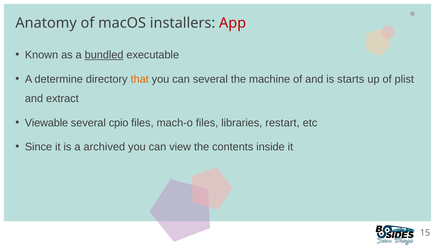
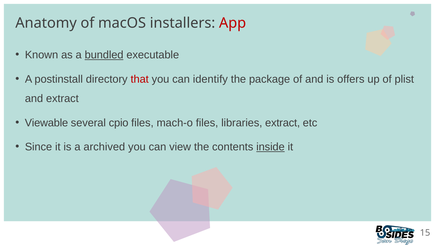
determine: determine -> postinstall
that colour: orange -> red
can several: several -> identify
machine: machine -> package
starts: starts -> offers
libraries restart: restart -> extract
inside underline: none -> present
